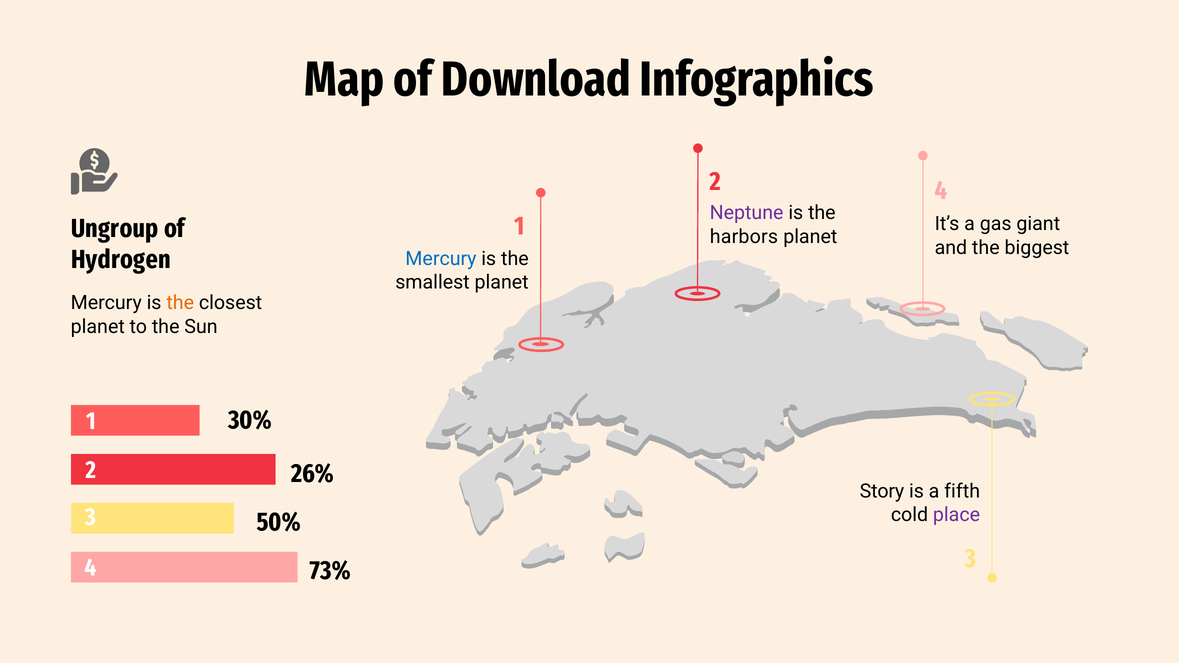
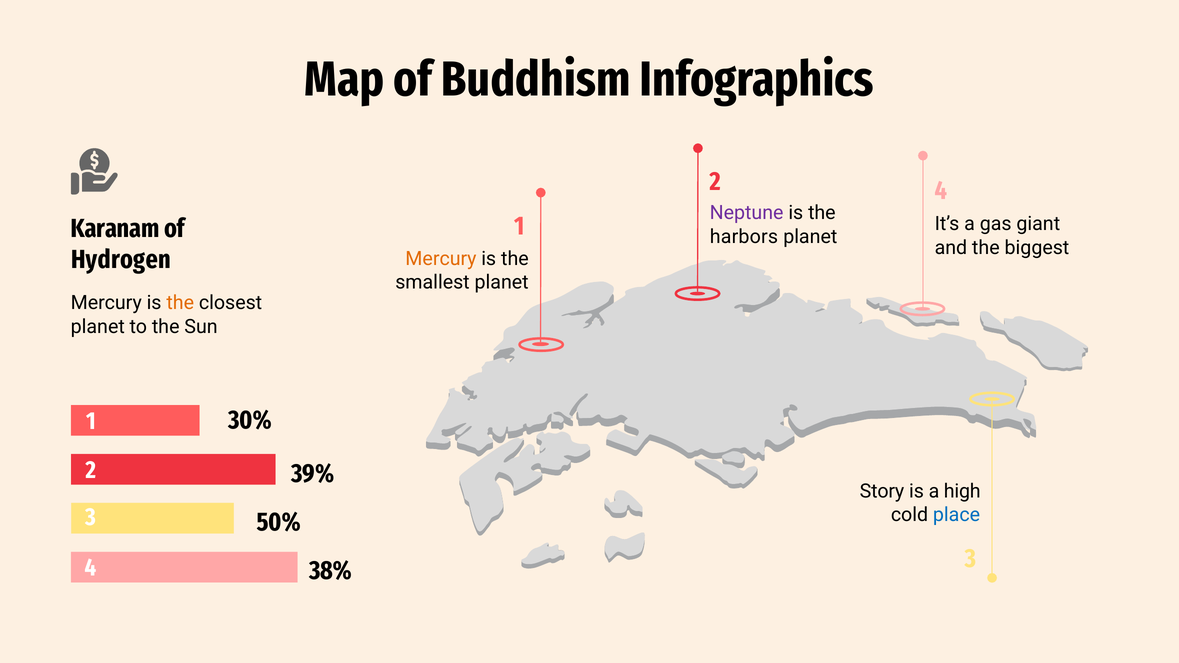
Download: Download -> Buddhism
Ungroup: Ungroup -> Karanam
Mercury at (441, 259) colour: blue -> orange
26%: 26% -> 39%
fifth: fifth -> high
place colour: purple -> blue
73%: 73% -> 38%
